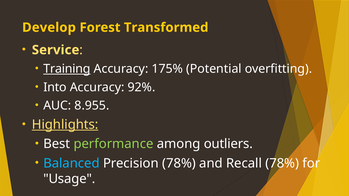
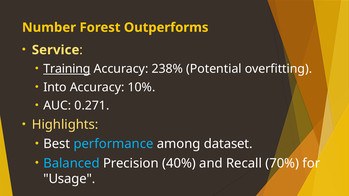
Develop: Develop -> Number
Transformed: Transformed -> Outperforms
175%: 175% -> 238%
92%: 92% -> 10%
8.955: 8.955 -> 0.271
Highlights underline: present -> none
performance colour: light green -> light blue
outliers: outliers -> dataset
Precision 78%: 78% -> 40%
Recall 78%: 78% -> 70%
